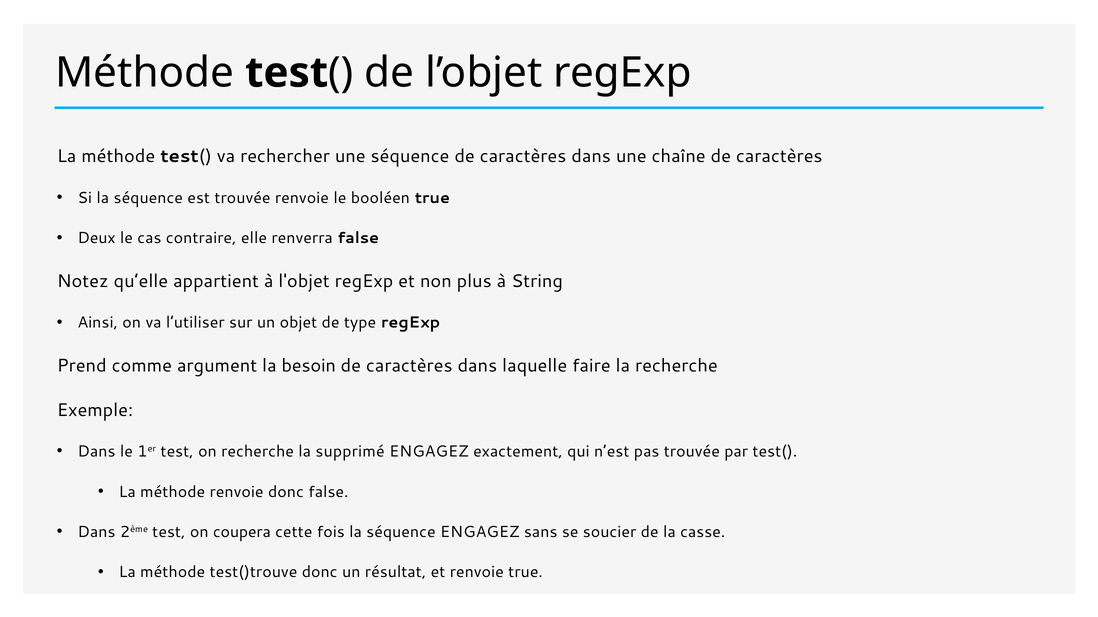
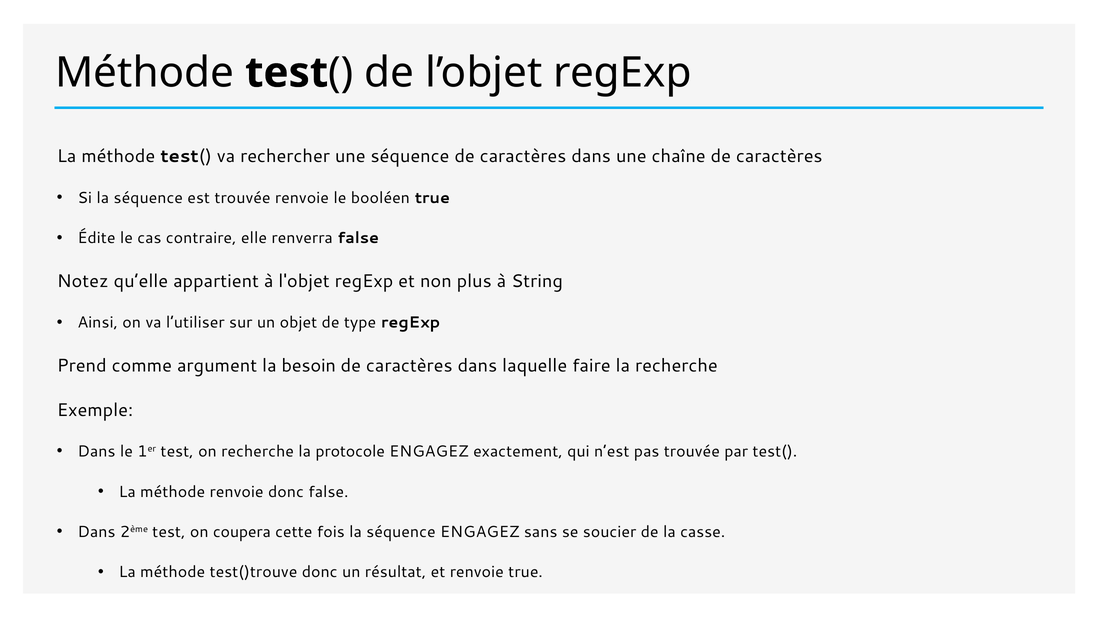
Deux: Deux -> Édite
supprimé: supprimé -> protocole
